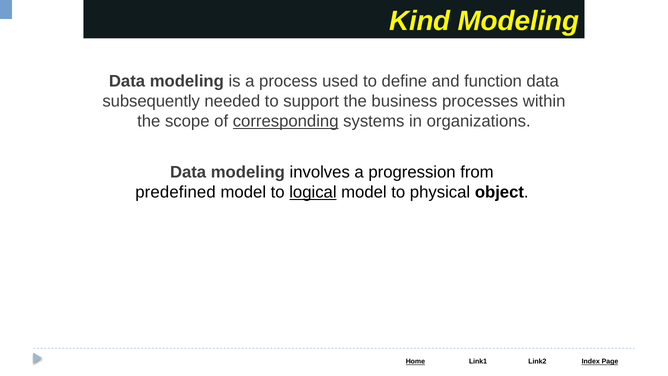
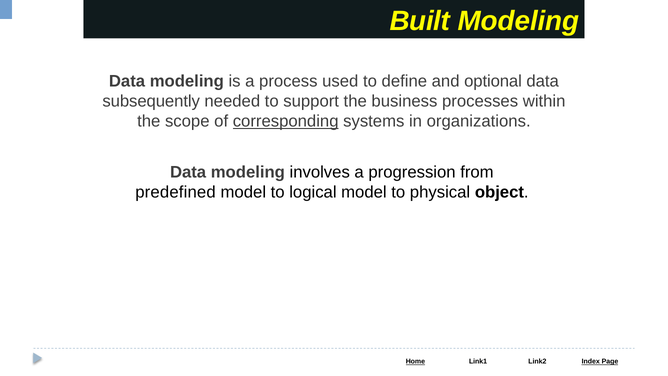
Kind: Kind -> Built
function: function -> optional
logical underline: present -> none
